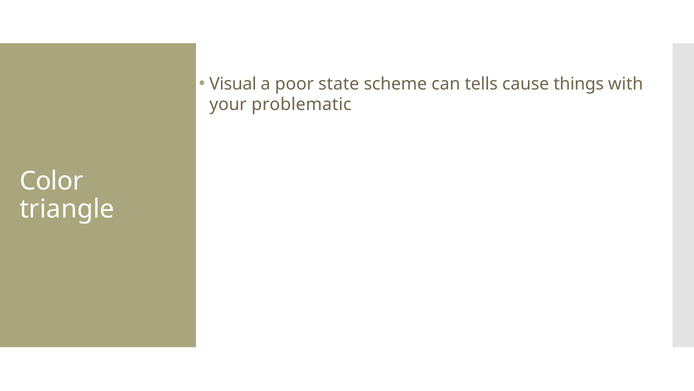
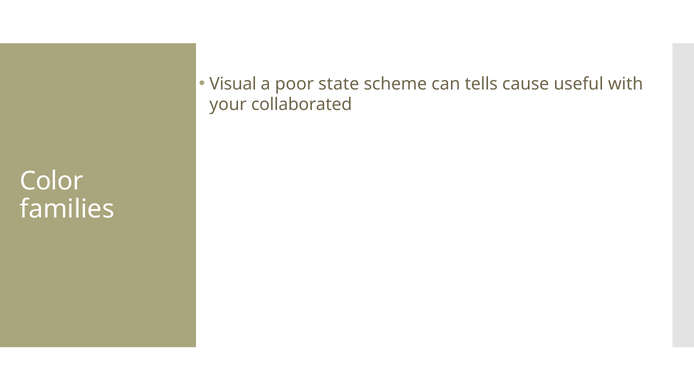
things: things -> useful
problematic: problematic -> collaborated
triangle: triangle -> families
